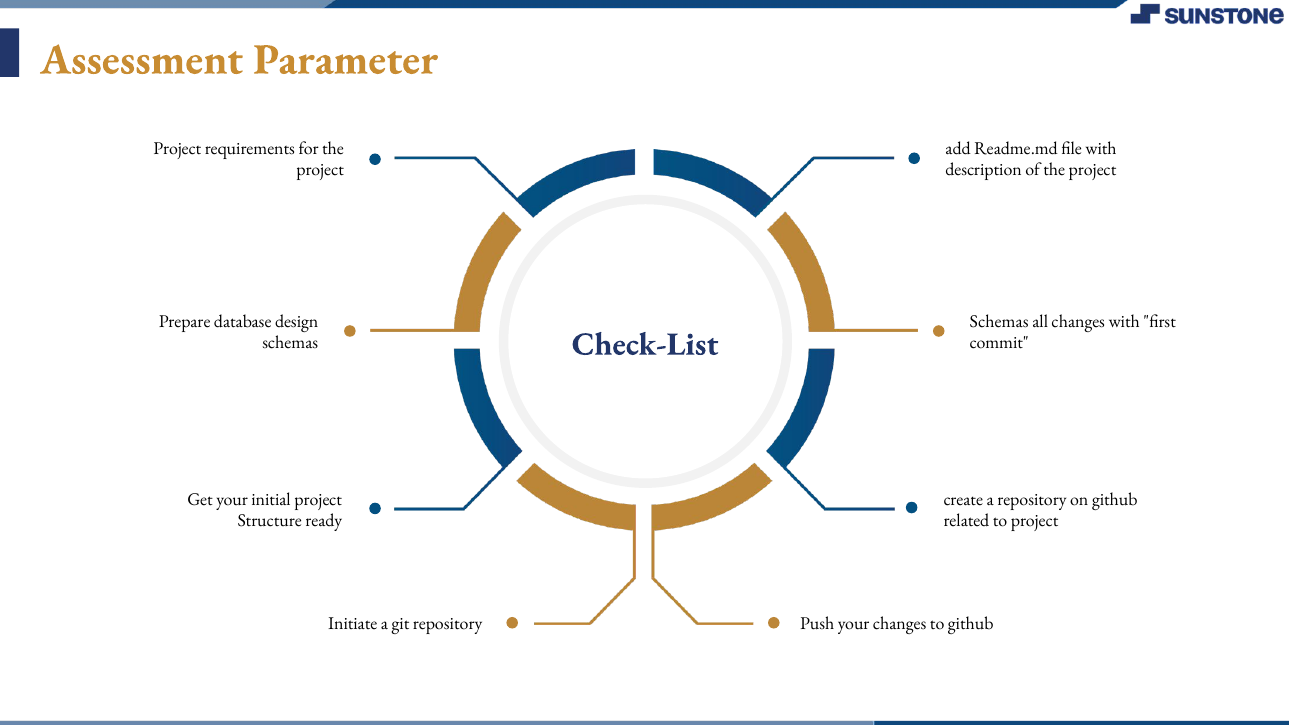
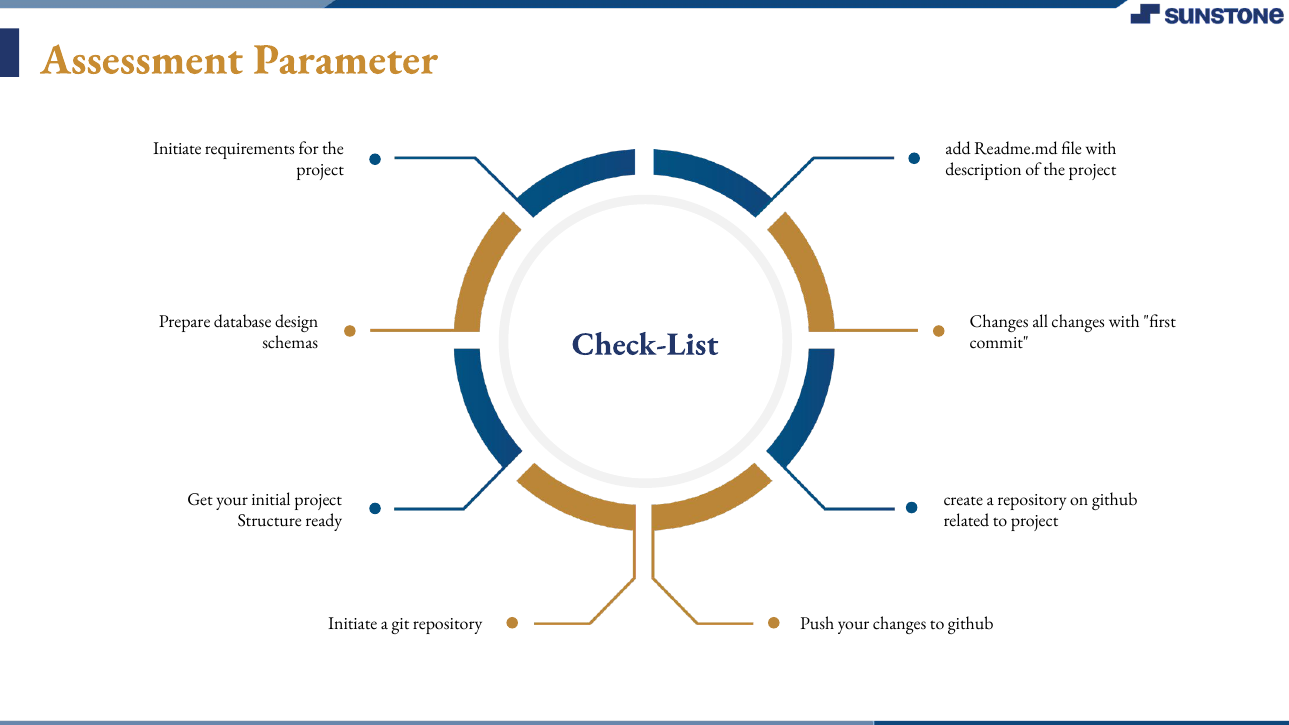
Project at (177, 149): Project -> Initiate
Schemas at (999, 322): Schemas -> Changes
